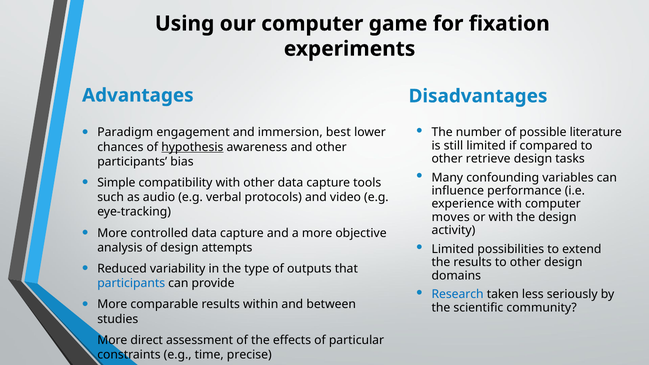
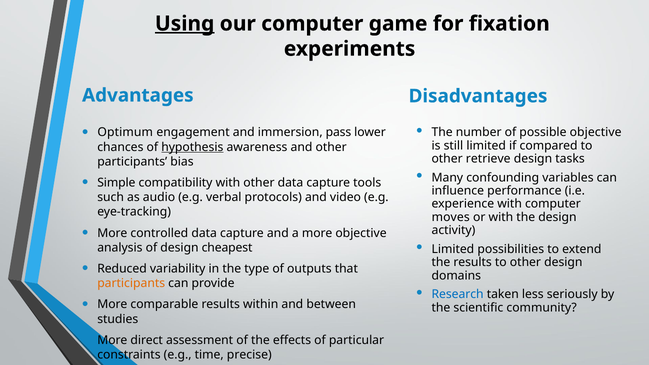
Using underline: none -> present
possible literature: literature -> objective
Paradigm: Paradigm -> Optimum
best: best -> pass
attempts: attempts -> cheapest
participants at (131, 283) colour: blue -> orange
